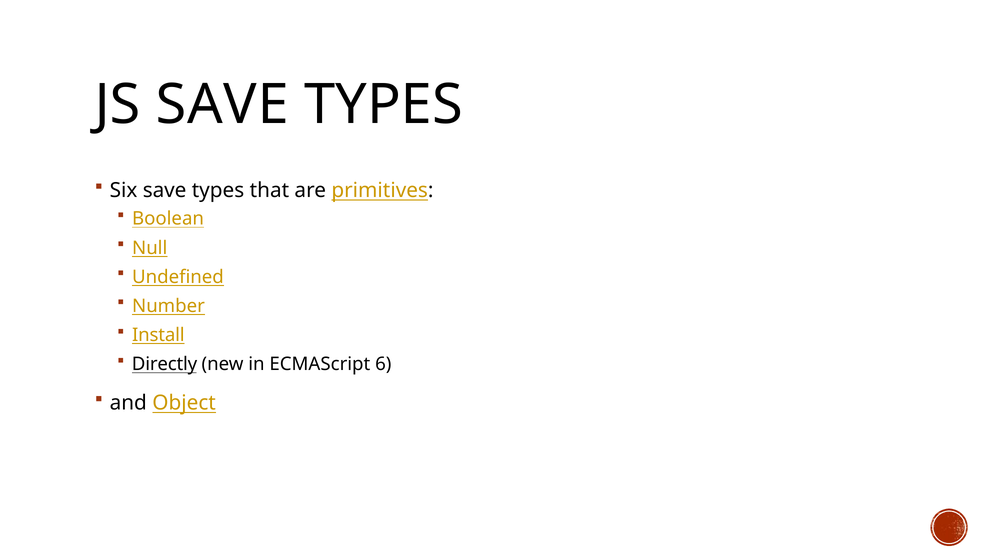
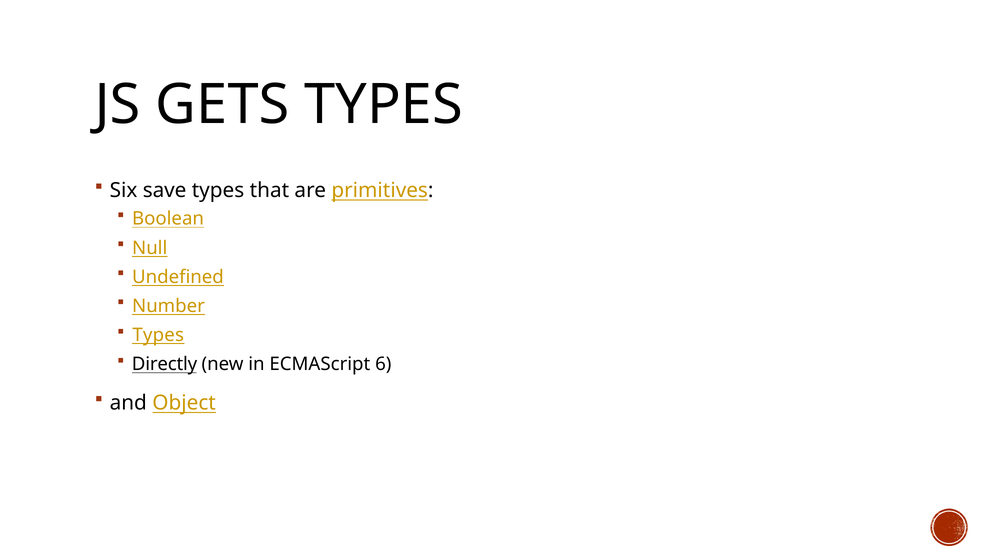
JS SAVE: SAVE -> GETS
Install at (158, 335): Install -> Types
